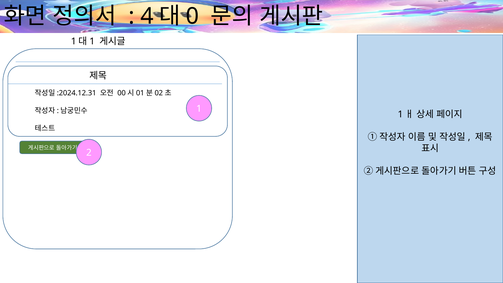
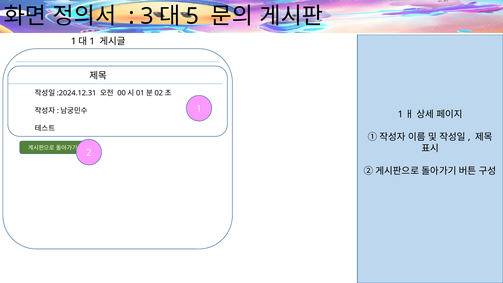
4: 4 -> 3
0: 0 -> 5
